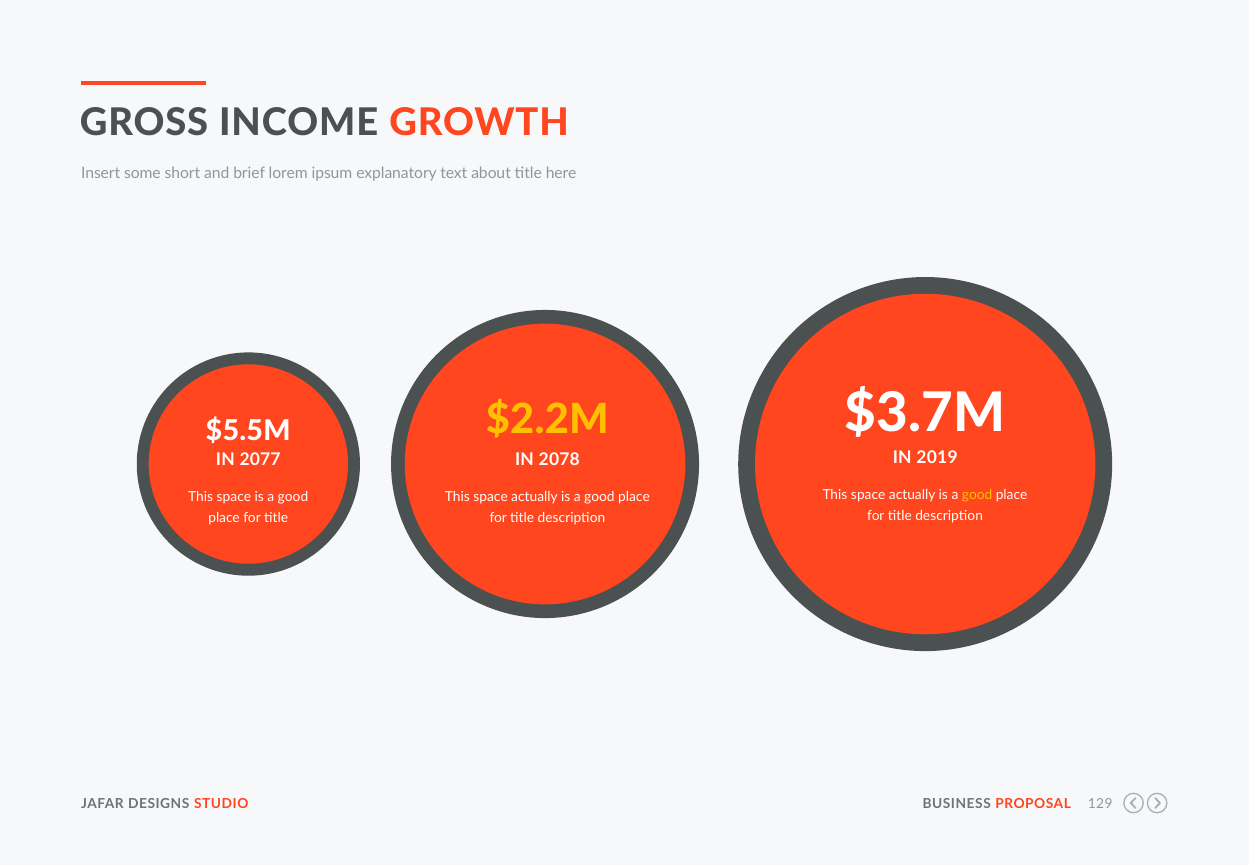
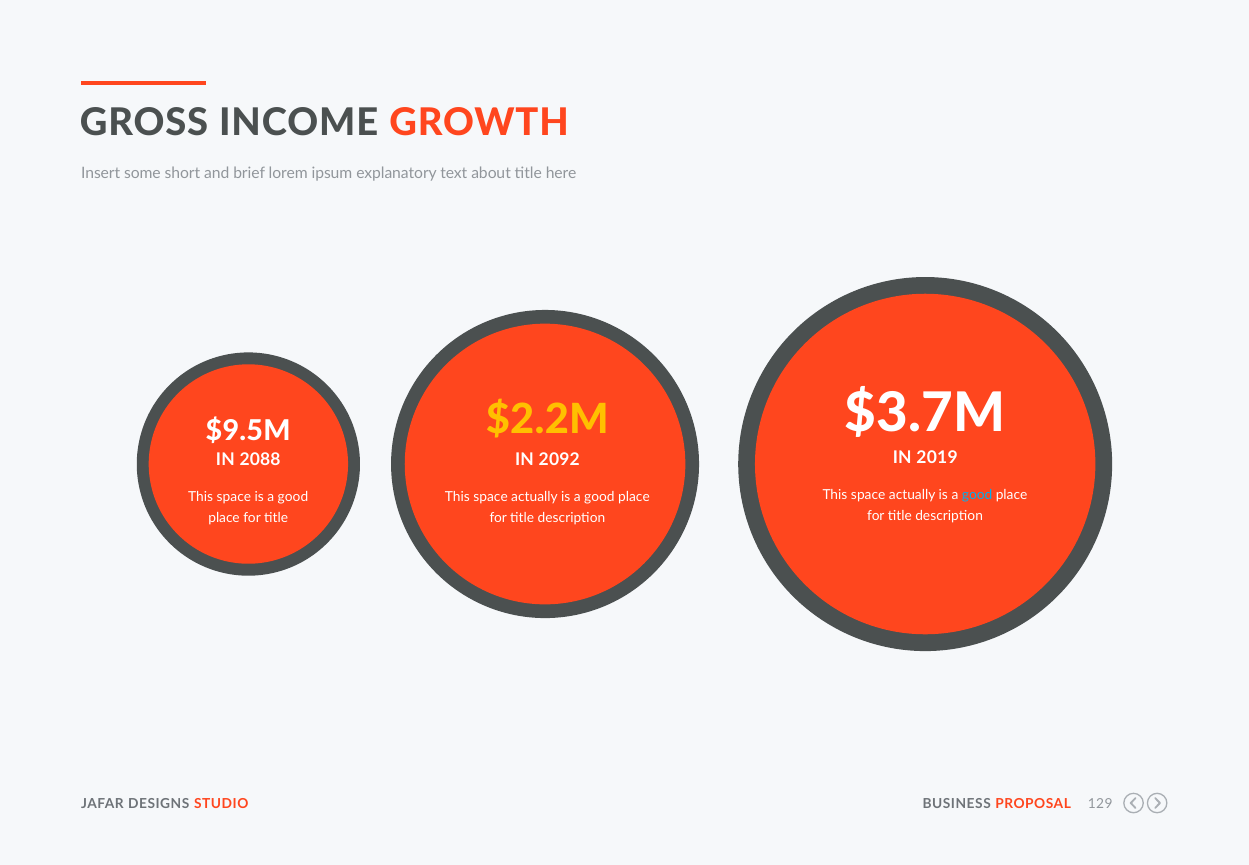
$5.5M: $5.5M -> $9.5M
2077: 2077 -> 2088
2078: 2078 -> 2092
good at (977, 494) colour: yellow -> light blue
